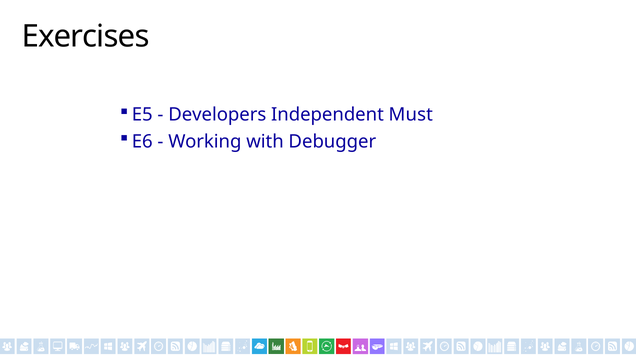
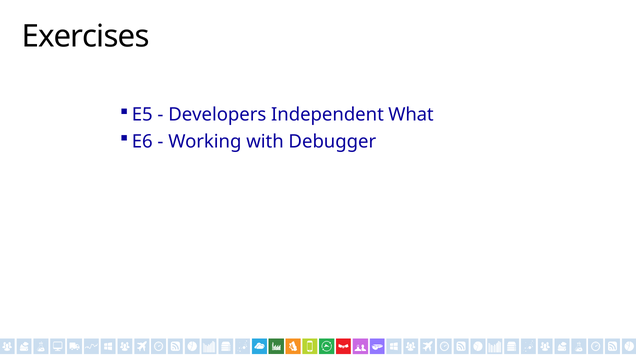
Must: Must -> What
